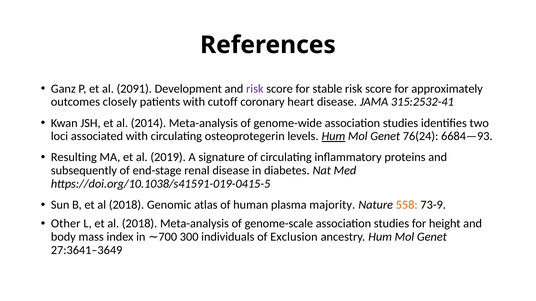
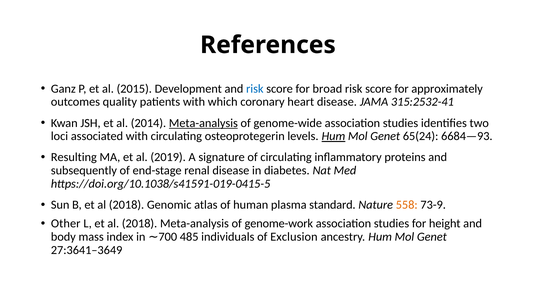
2091: 2091 -> 2015
risk at (255, 89) colour: purple -> blue
stable: stable -> broad
closely: closely -> quality
cutoff: cutoff -> which
Meta-analysis at (203, 123) underline: none -> present
76(24: 76(24 -> 65(24
majority: majority -> standard
genome-scale: genome-scale -> genome-work
300: 300 -> 485
